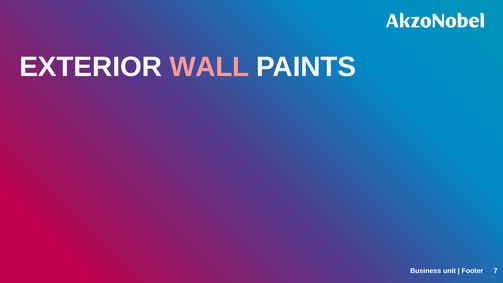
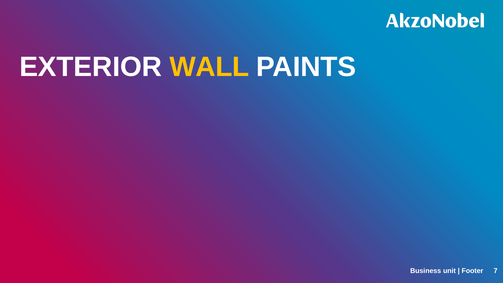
WALL colour: pink -> yellow
